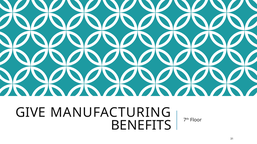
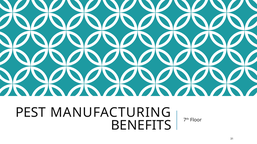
GIVE: GIVE -> PEST
